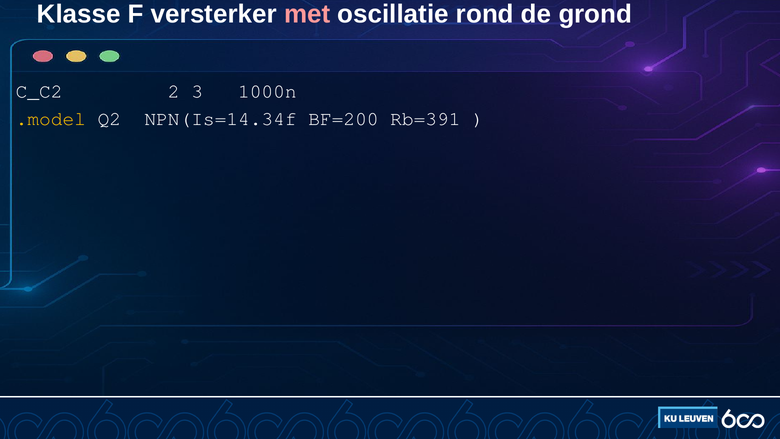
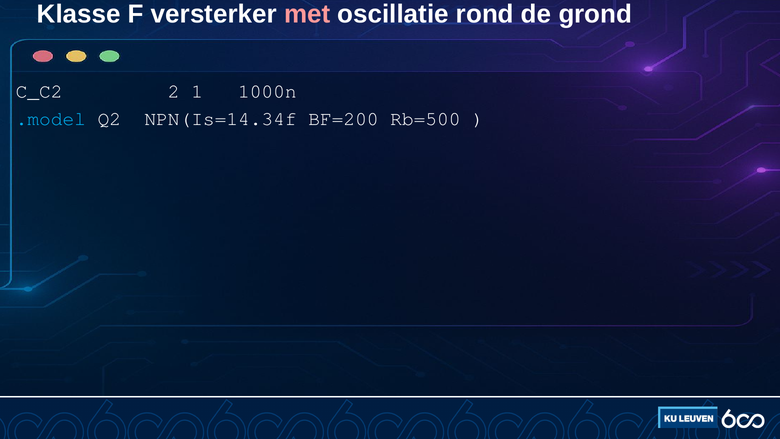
3: 3 -> 1
.model colour: yellow -> light blue
Rb=391: Rb=391 -> Rb=500
